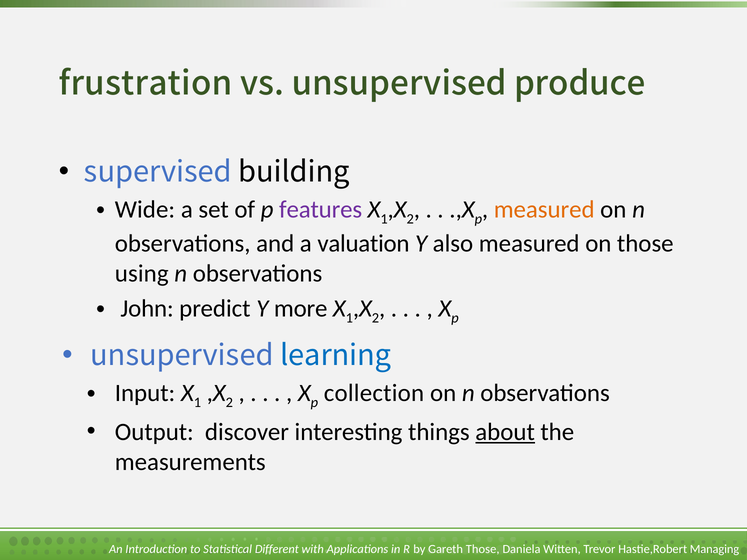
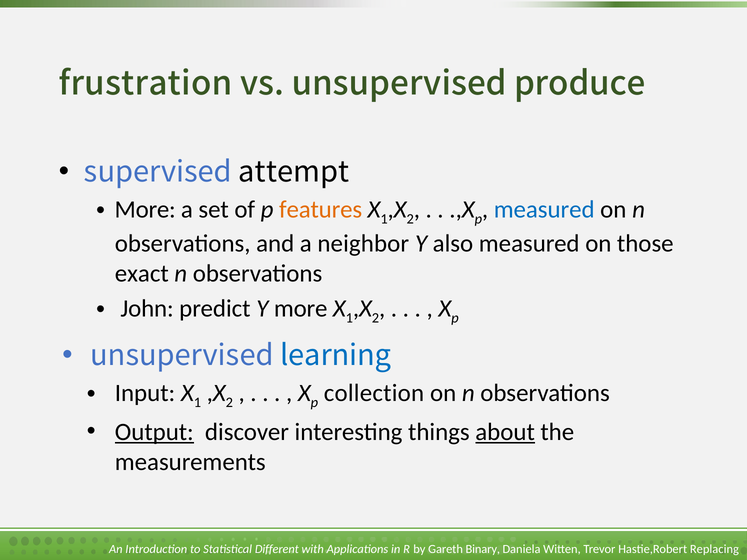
building: building -> attempt
Wide at (145, 210): Wide -> More
features colour: purple -> orange
measured at (544, 210) colour: orange -> blue
valuation: valuation -> neighbor
using: using -> exact
Output underline: none -> present
Gareth Those: Those -> Binary
Managing: Managing -> Replacing
